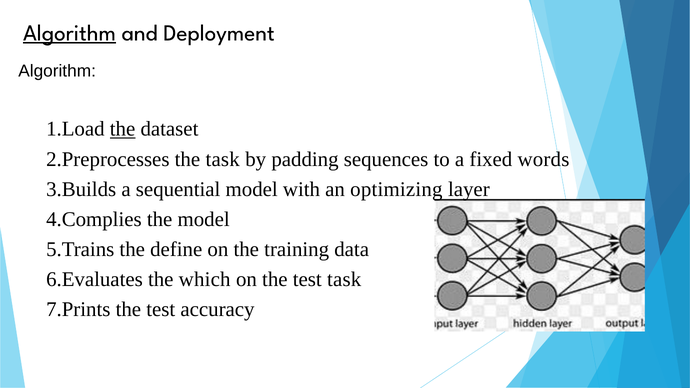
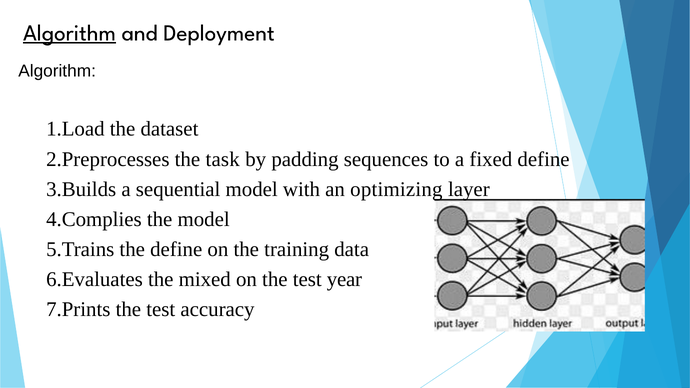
the at (123, 129) underline: present -> none
fixed words: words -> define
which: which -> mixed
test task: task -> year
